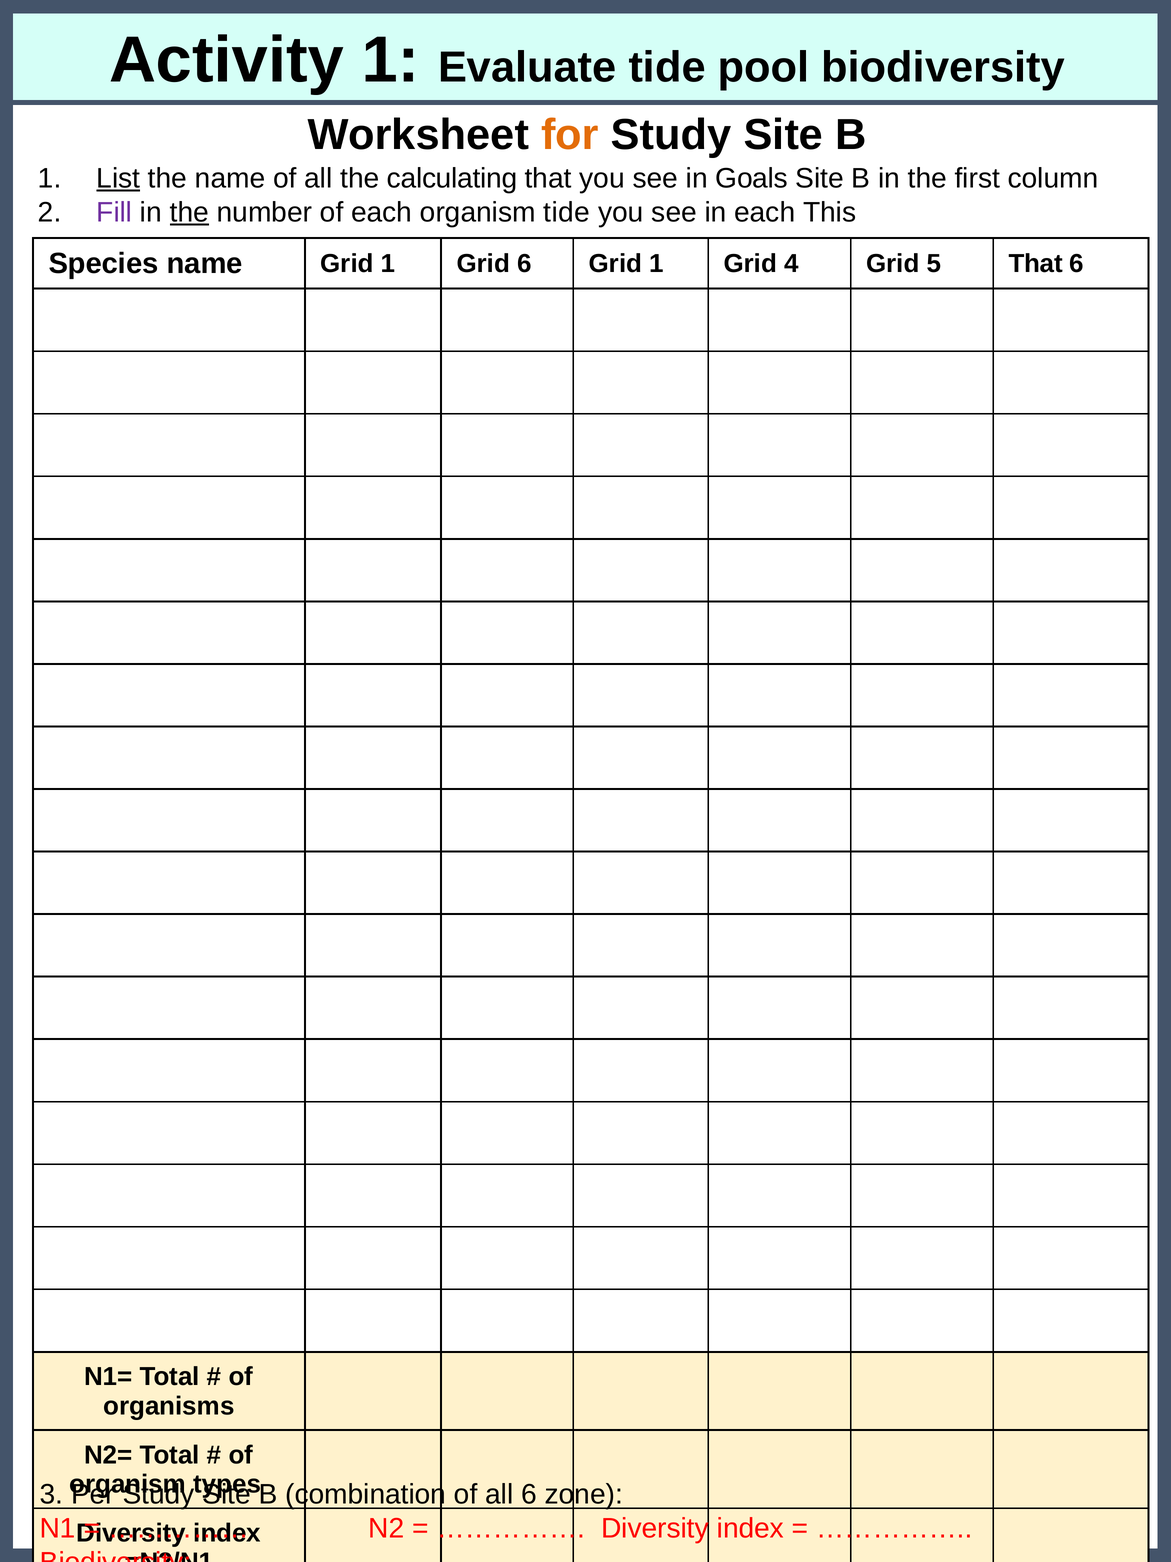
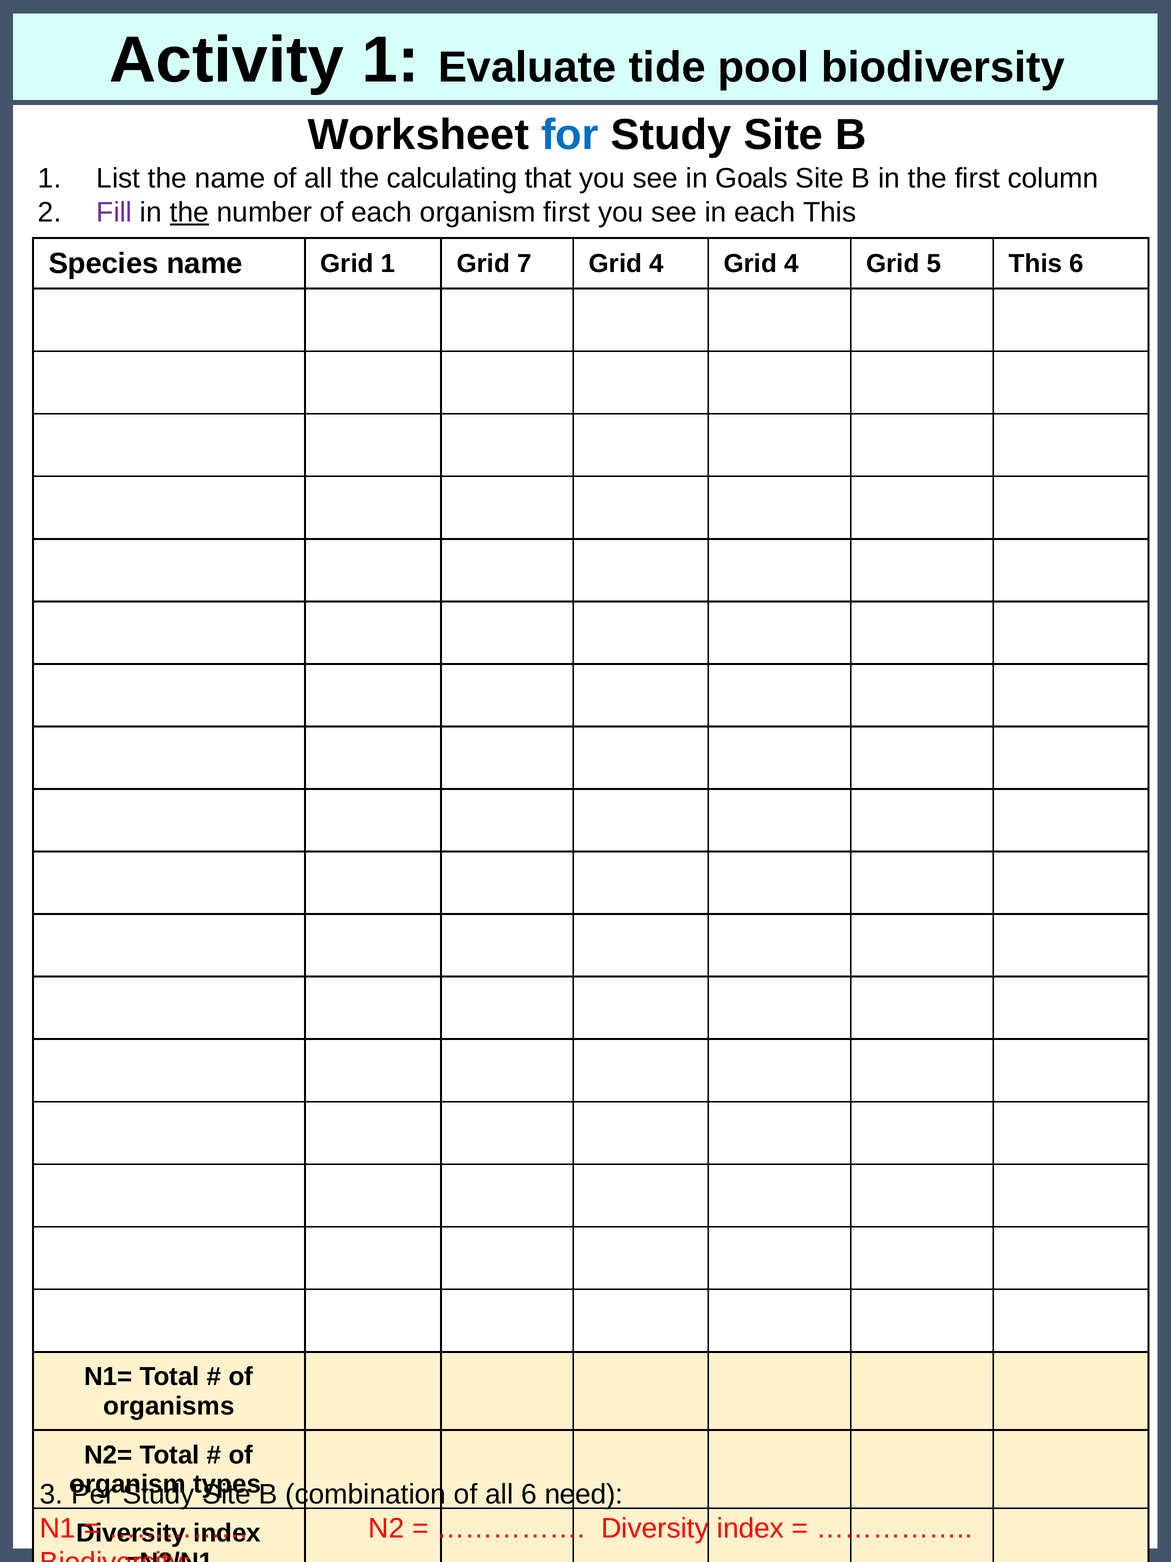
for colour: orange -> blue
List underline: present -> none
organism tide: tide -> first
Grid 6: 6 -> 7
1 at (657, 264): 1 -> 4
5 That: That -> This
zone: zone -> need
